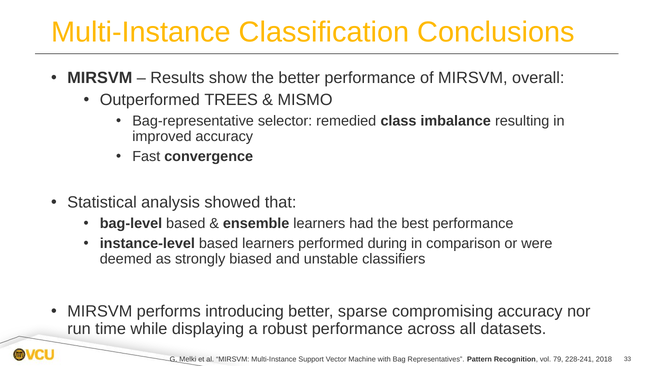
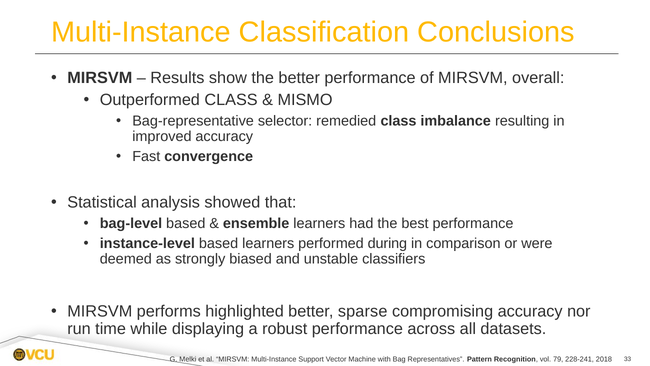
Outperformed TREES: TREES -> CLASS
introducing: introducing -> highlighted
